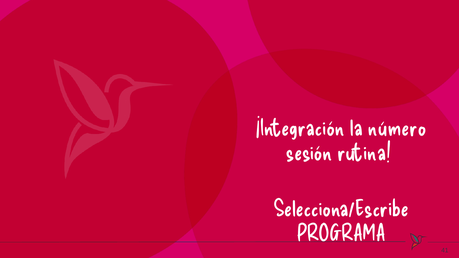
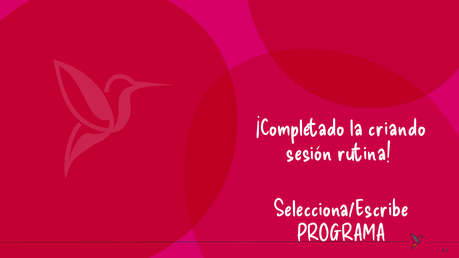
¡Integración: ¡Integración -> ¡Completado
número: número -> criando
